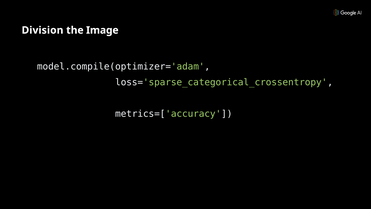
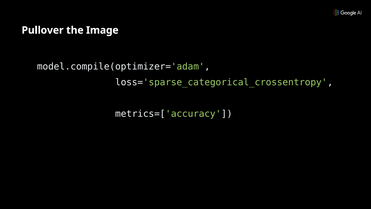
Division: Division -> Pullover
